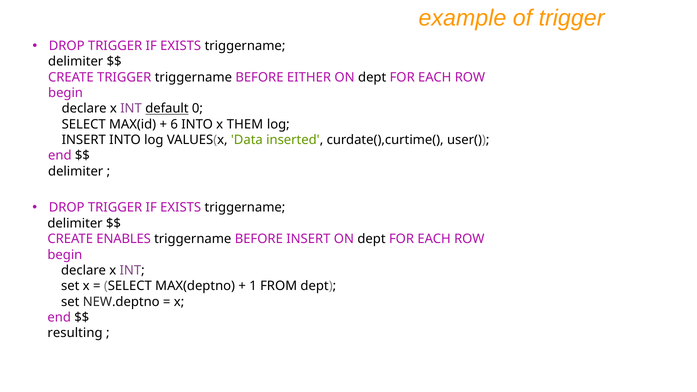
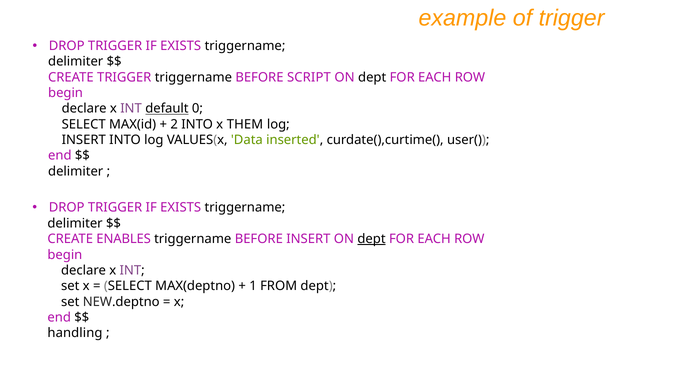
EITHER: EITHER -> SCRIPT
6: 6 -> 2
dept at (372, 239) underline: none -> present
resulting: resulting -> handling
